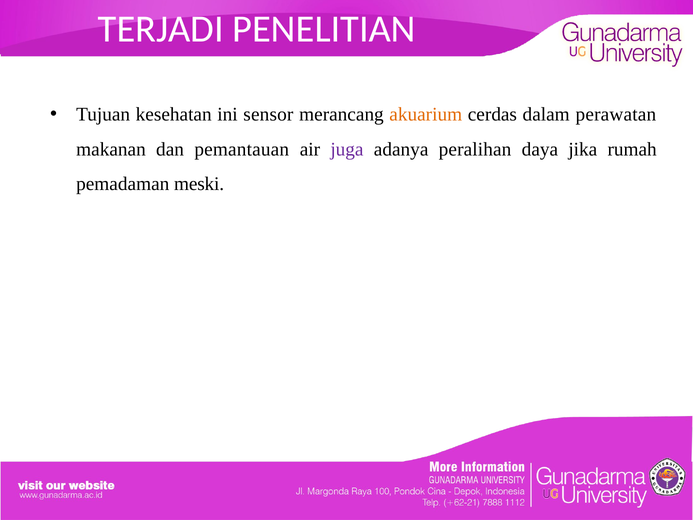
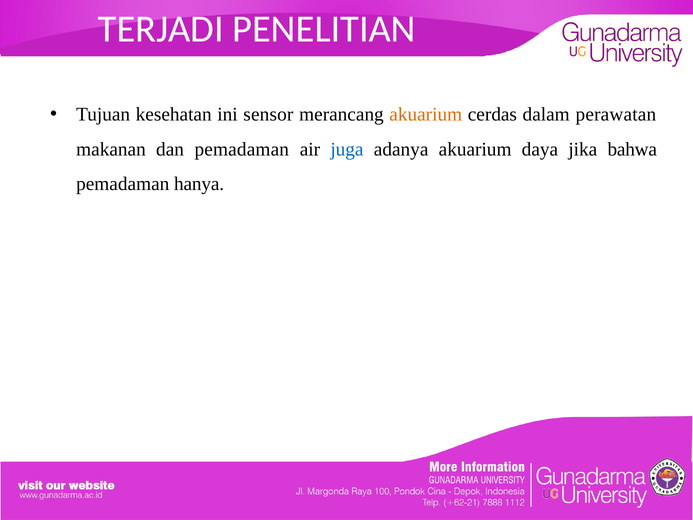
dan pemantauan: pemantauan -> pemadaman
juga colour: purple -> blue
adanya peralihan: peralihan -> akuarium
rumah: rumah -> bahwa
meski: meski -> hanya
